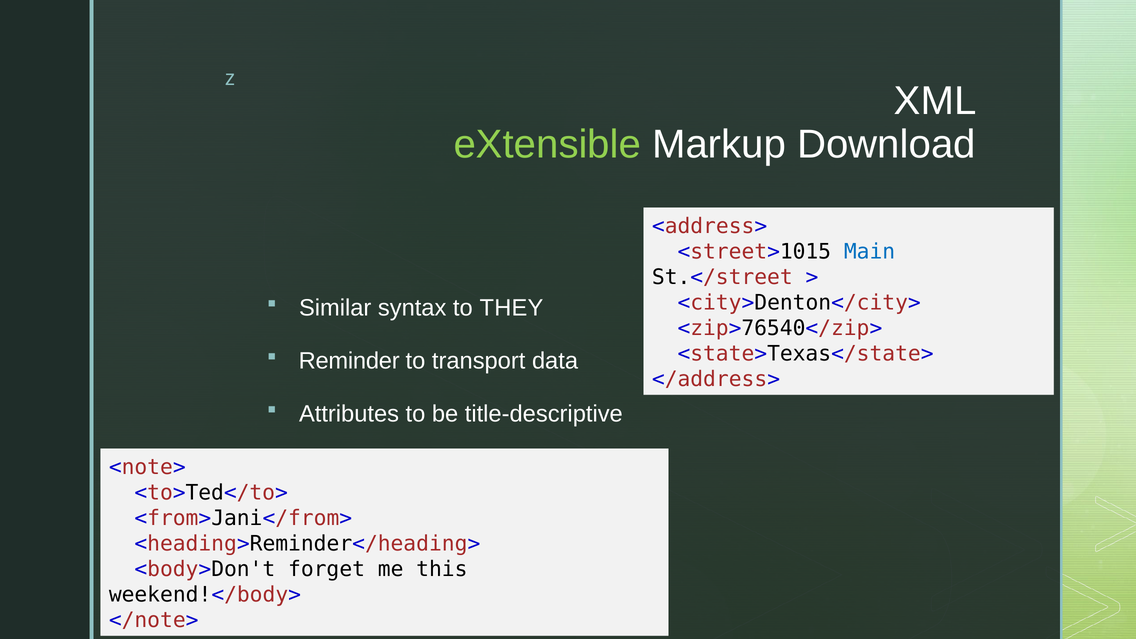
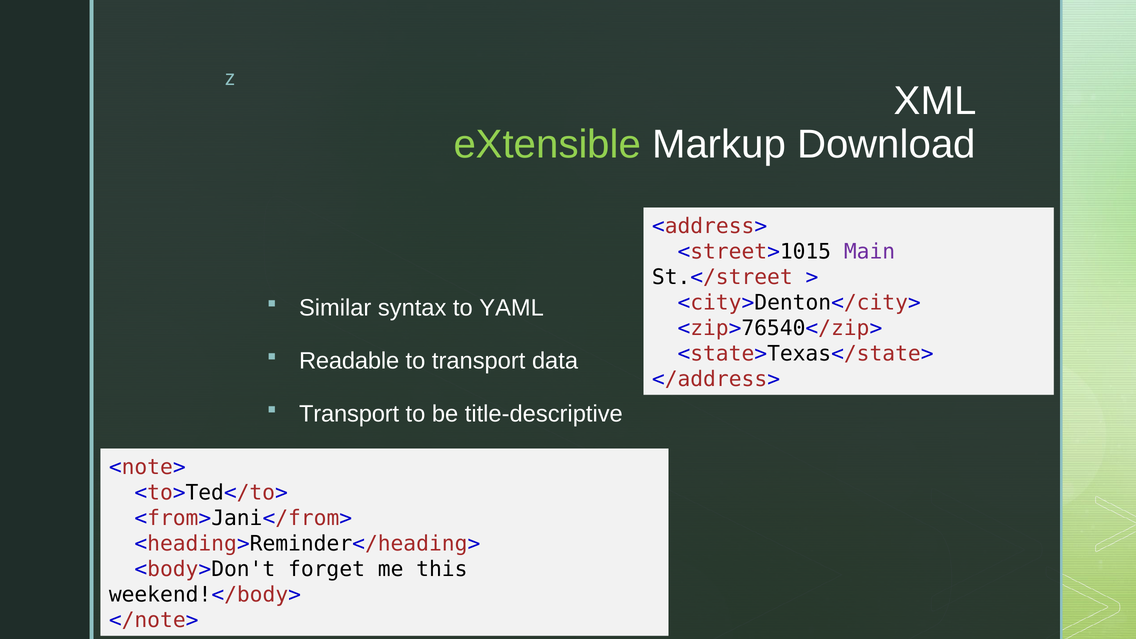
Main colour: blue -> purple
THEY: THEY -> YAML
Reminder: Reminder -> Readable
Attributes at (349, 414): Attributes -> Transport
